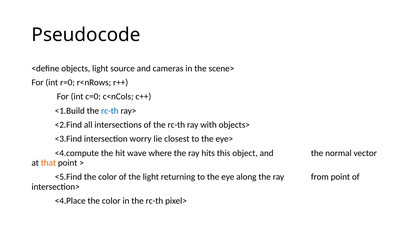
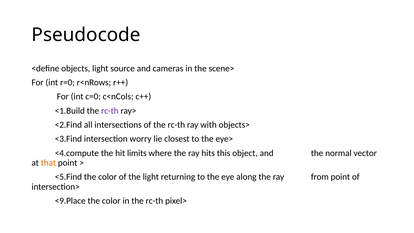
rc-th at (110, 111) colour: blue -> purple
wave: wave -> limits
<4.Place: <4.Place -> <9.Place
